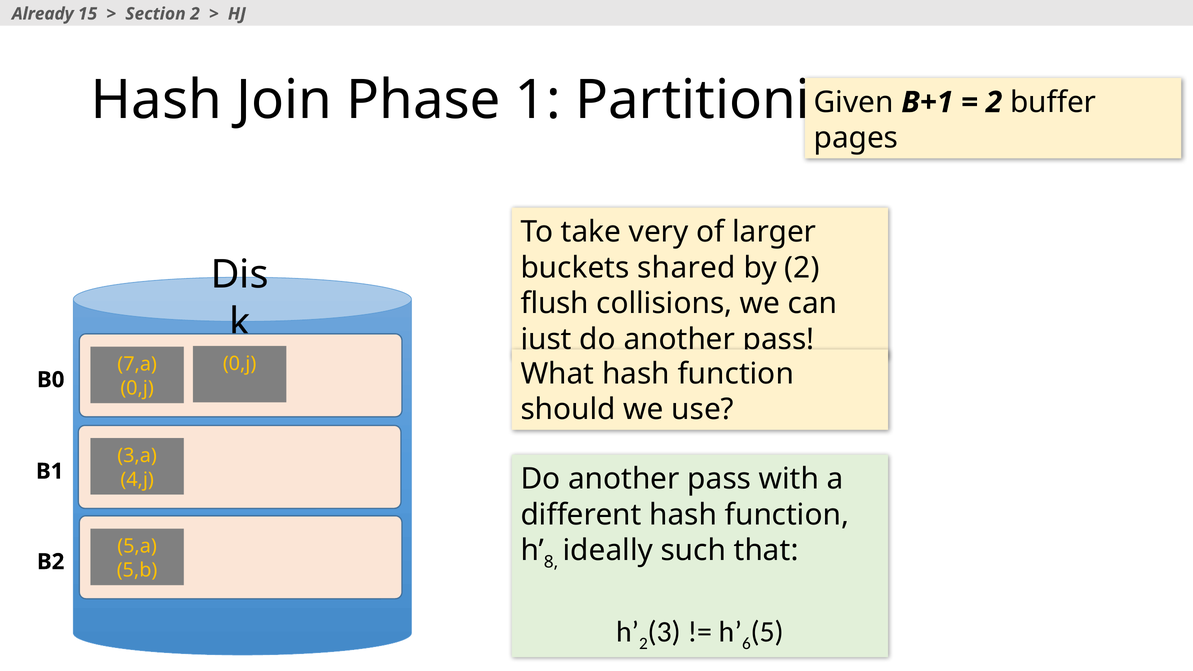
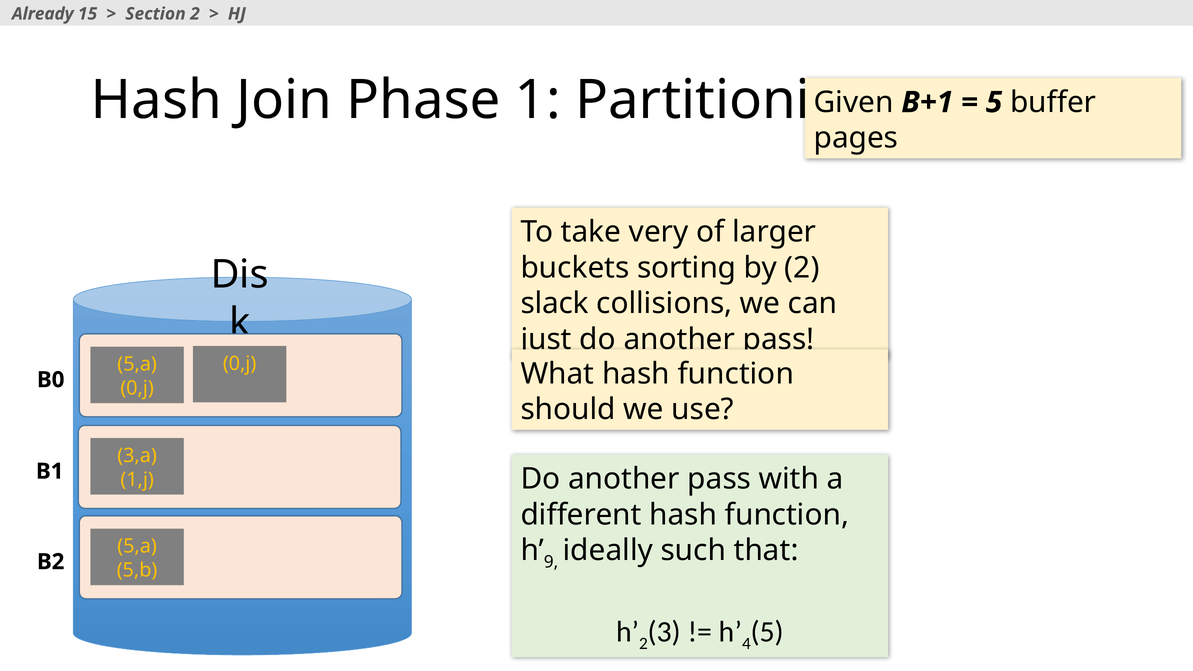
2 at (994, 102): 2 -> 5
shared: shared -> sorting
flush: flush -> slack
7,a at (137, 364): 7,a -> 5,a
4,j: 4,j -> 1,j
8: 8 -> 9
6: 6 -> 4
